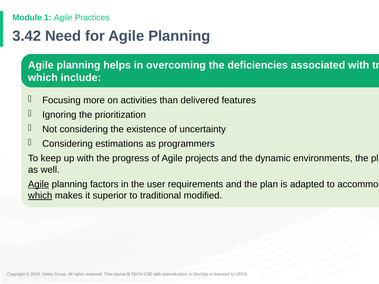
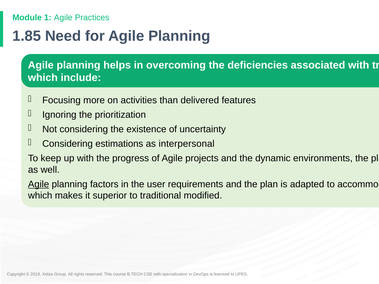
3.42: 3.42 -> 1.85
programmers: programmers -> interpersonal
which at (40, 196) underline: present -> none
